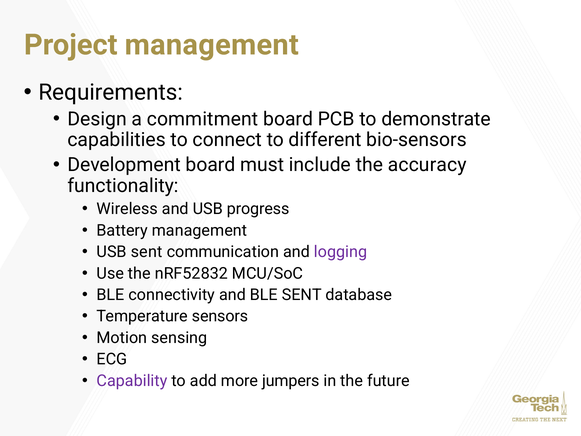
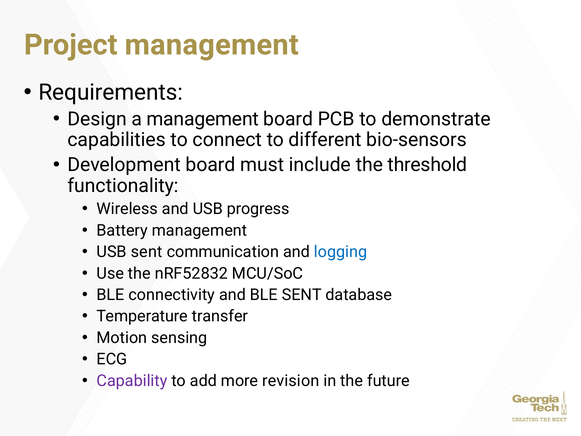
a commitment: commitment -> management
accuracy: accuracy -> threshold
logging colour: purple -> blue
sensors: sensors -> transfer
jumpers: jumpers -> revision
